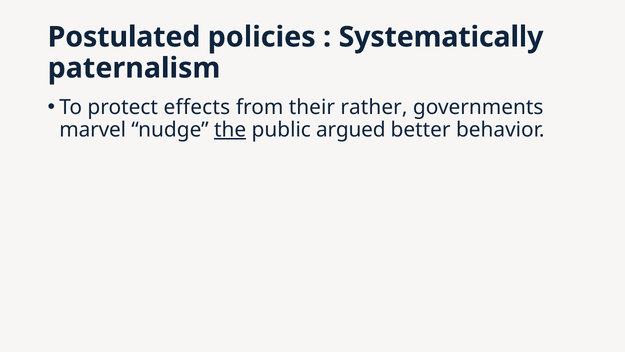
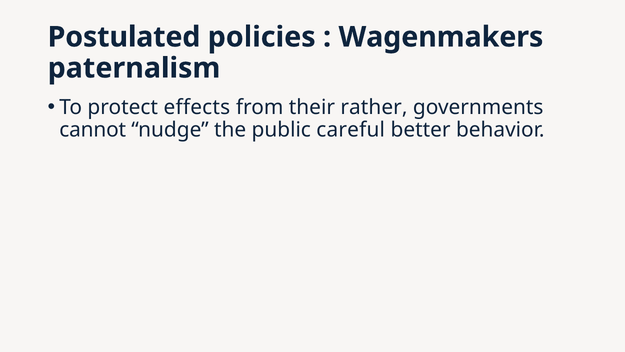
Systematically: Systematically -> Wagenmakers
marvel: marvel -> cannot
the underline: present -> none
argued: argued -> careful
